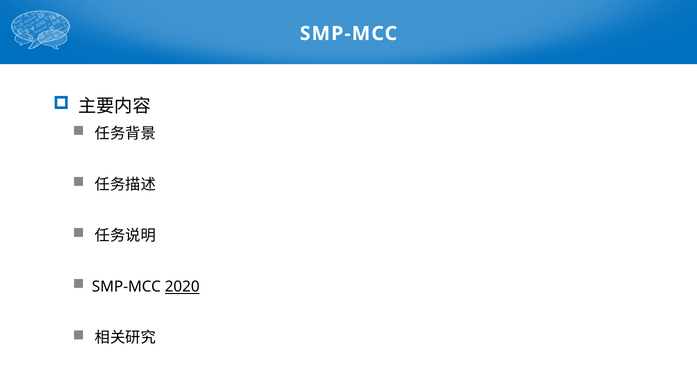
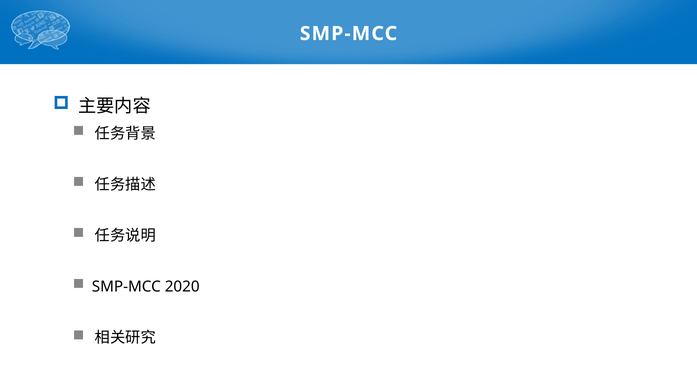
2020 underline: present -> none
